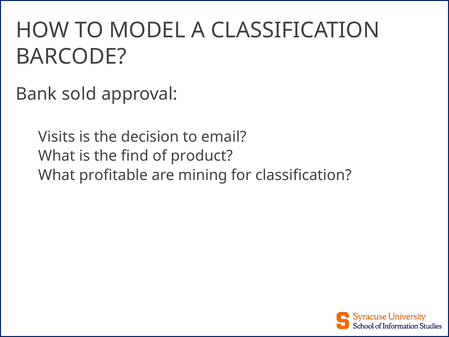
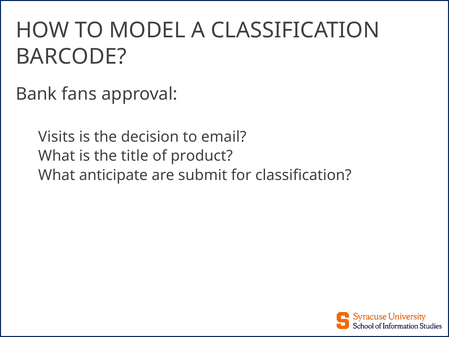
sold: sold -> fans
find: find -> title
profitable: profitable -> anticipate
mining: mining -> submit
